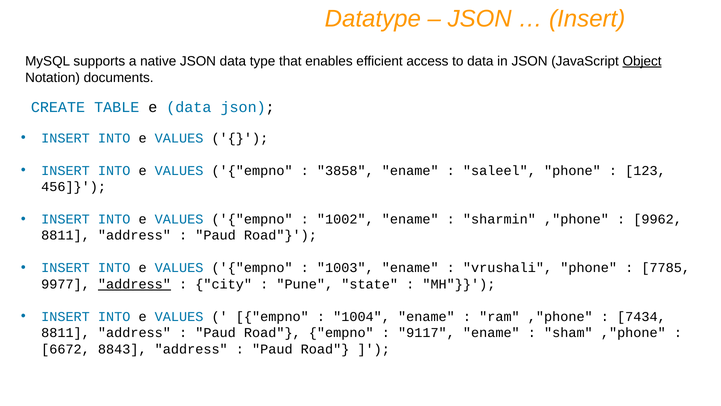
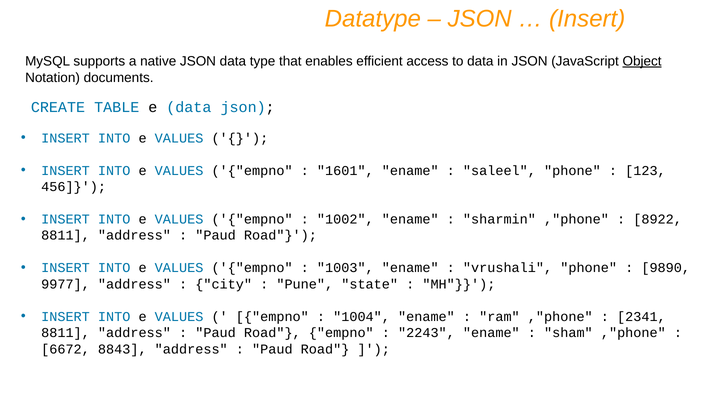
3858: 3858 -> 1601
9962: 9962 -> 8922
7785: 7785 -> 9890
address at (134, 284) underline: present -> none
7434: 7434 -> 2341
9117: 9117 -> 2243
